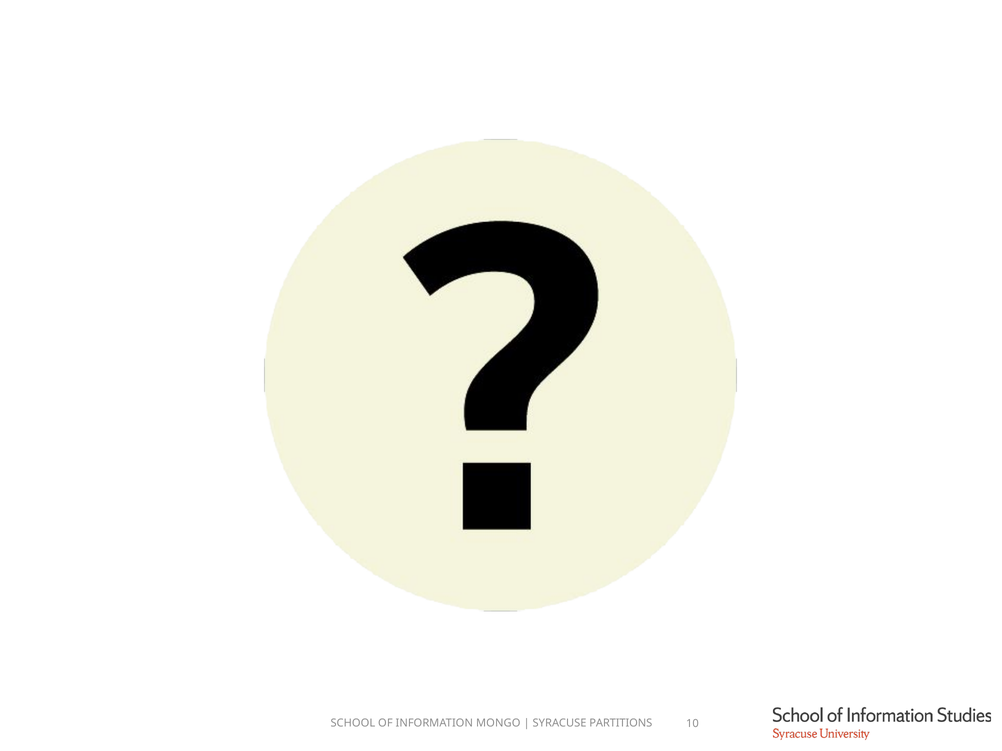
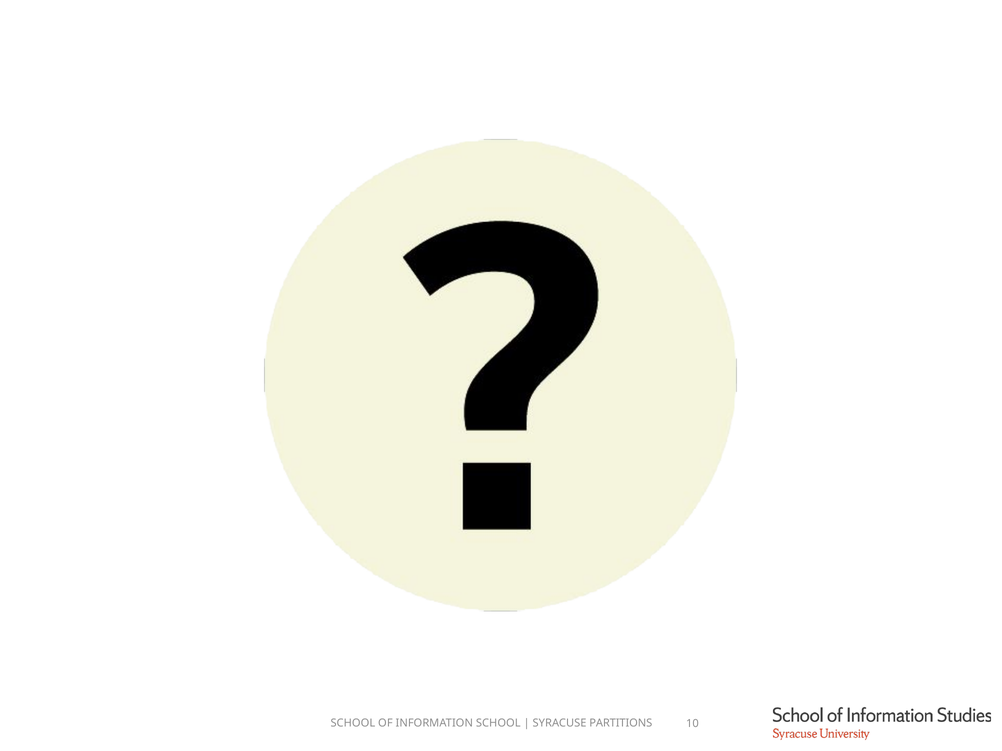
INFORMATION MONGO: MONGO -> SCHOOL
